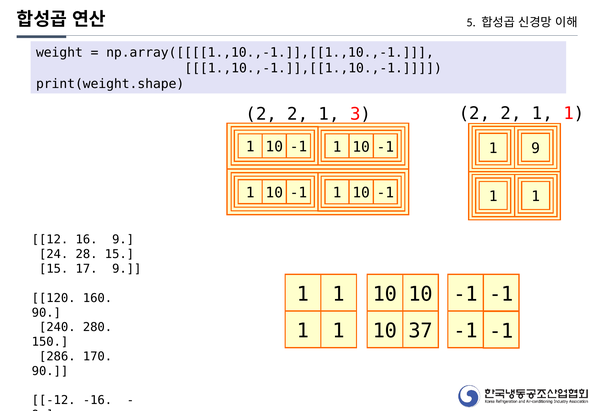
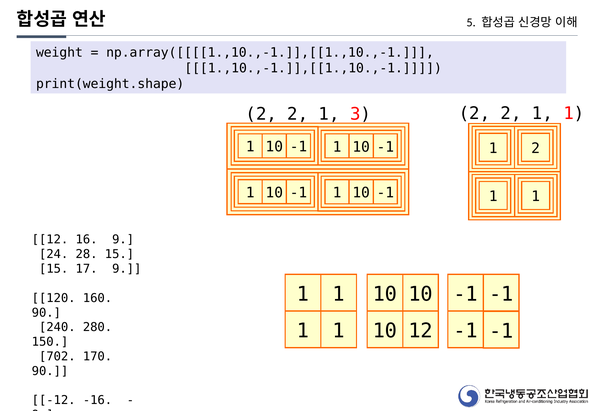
9 at (536, 148): 9 -> 2
1 37: 37 -> 12
286: 286 -> 702
